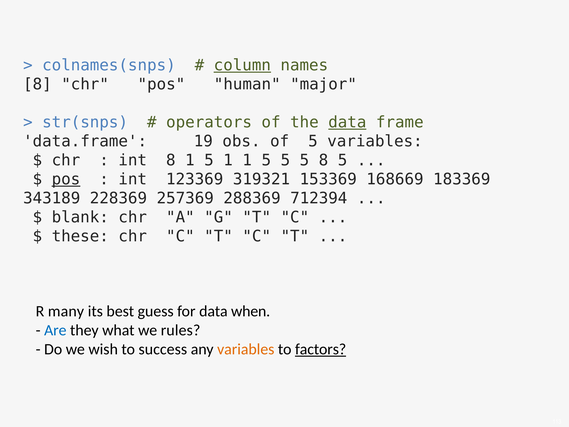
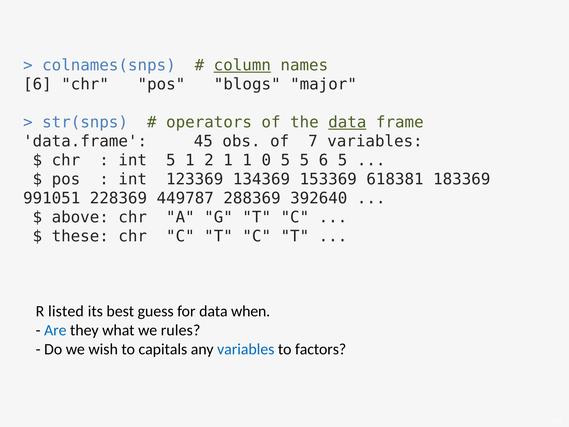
8 at (37, 84): 8 -> 6
human: human -> blogs
19: 19 -> 45
of 5: 5 -> 7
int 8: 8 -> 5
5 at (209, 160): 5 -> 2
1 1 5: 5 -> 0
5 8: 8 -> 6
pos at (66, 179) underline: present -> none
319321: 319321 -> 134369
168669: 168669 -> 618381
343189: 343189 -> 991051
257369: 257369 -> 449787
712394: 712394 -> 392640
blank: blank -> above
many: many -> listed
success: success -> capitals
variables at (246, 349) colour: orange -> blue
factors underline: present -> none
